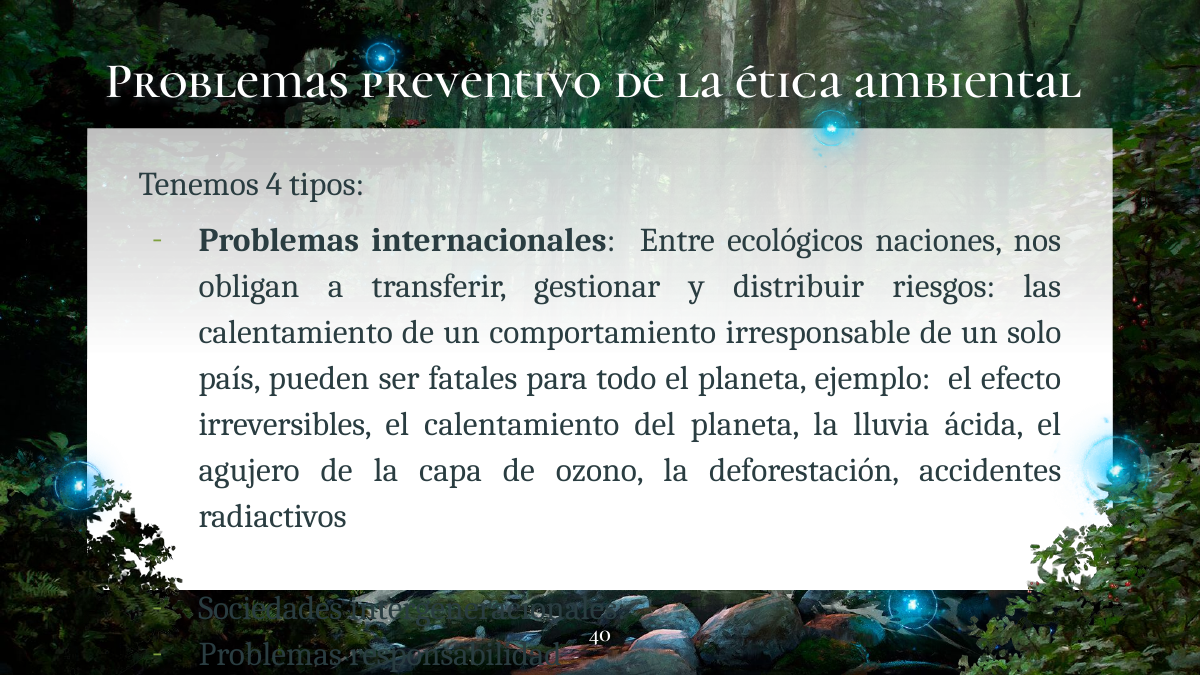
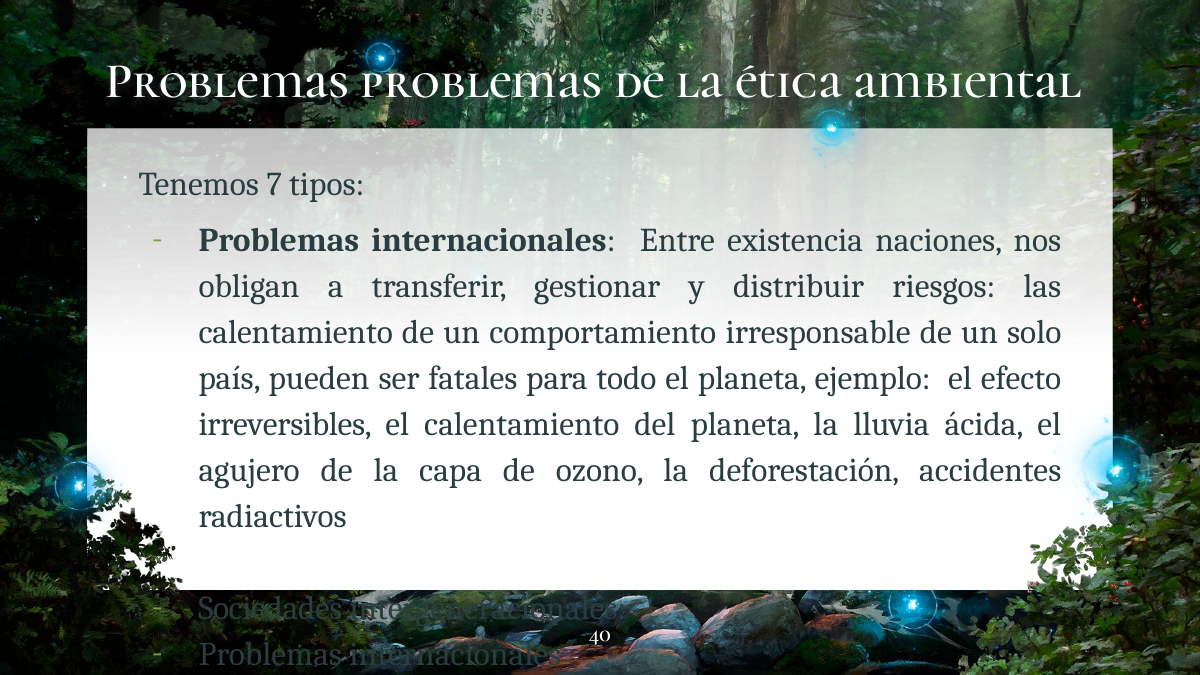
Problemas preventivo: preventivo -> problemas
4: 4 -> 7
ecológicos: ecológicos -> existencia
responsabilidad at (456, 655): responsabilidad -> internacionales
